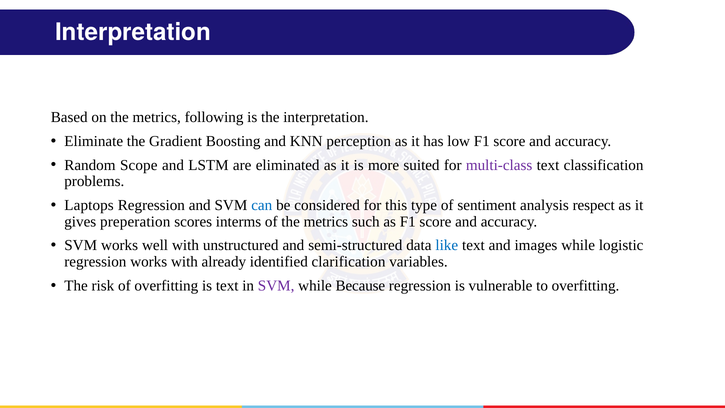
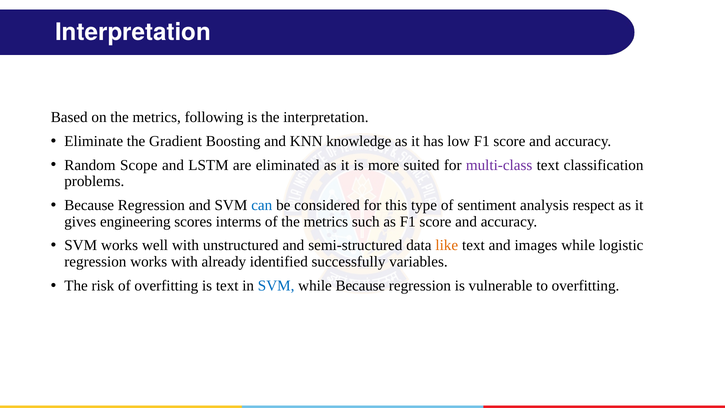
perception: perception -> knowledge
Laptops at (89, 205): Laptops -> Because
preperation: preperation -> engineering
like colour: blue -> orange
clarification: clarification -> successfully
SVM at (276, 286) colour: purple -> blue
